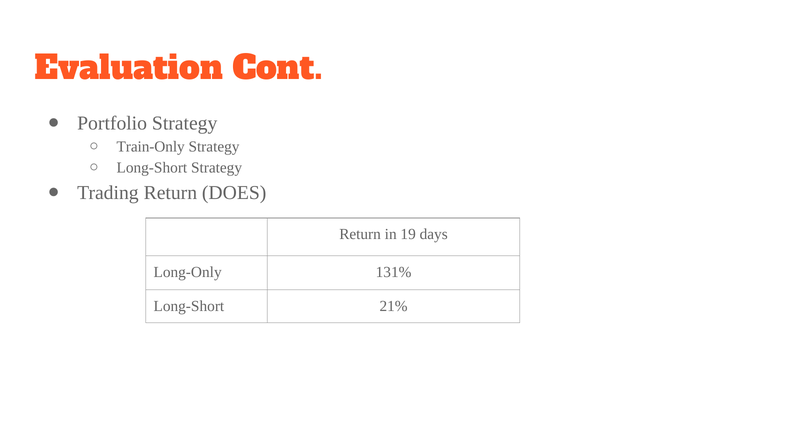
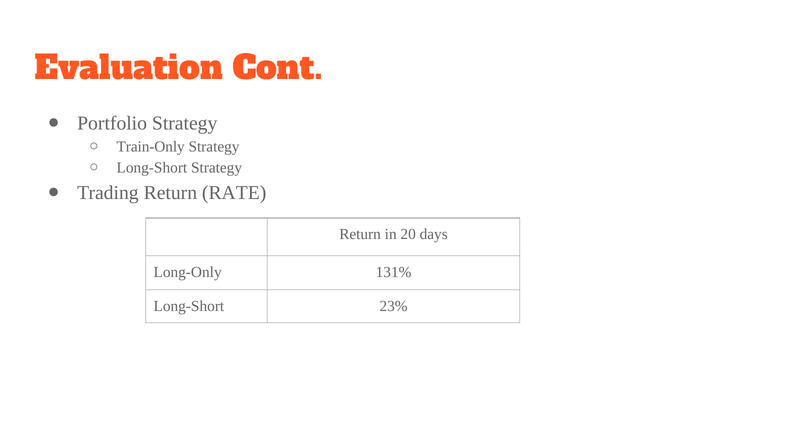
DOES: DOES -> RATE
19: 19 -> 20
21%: 21% -> 23%
